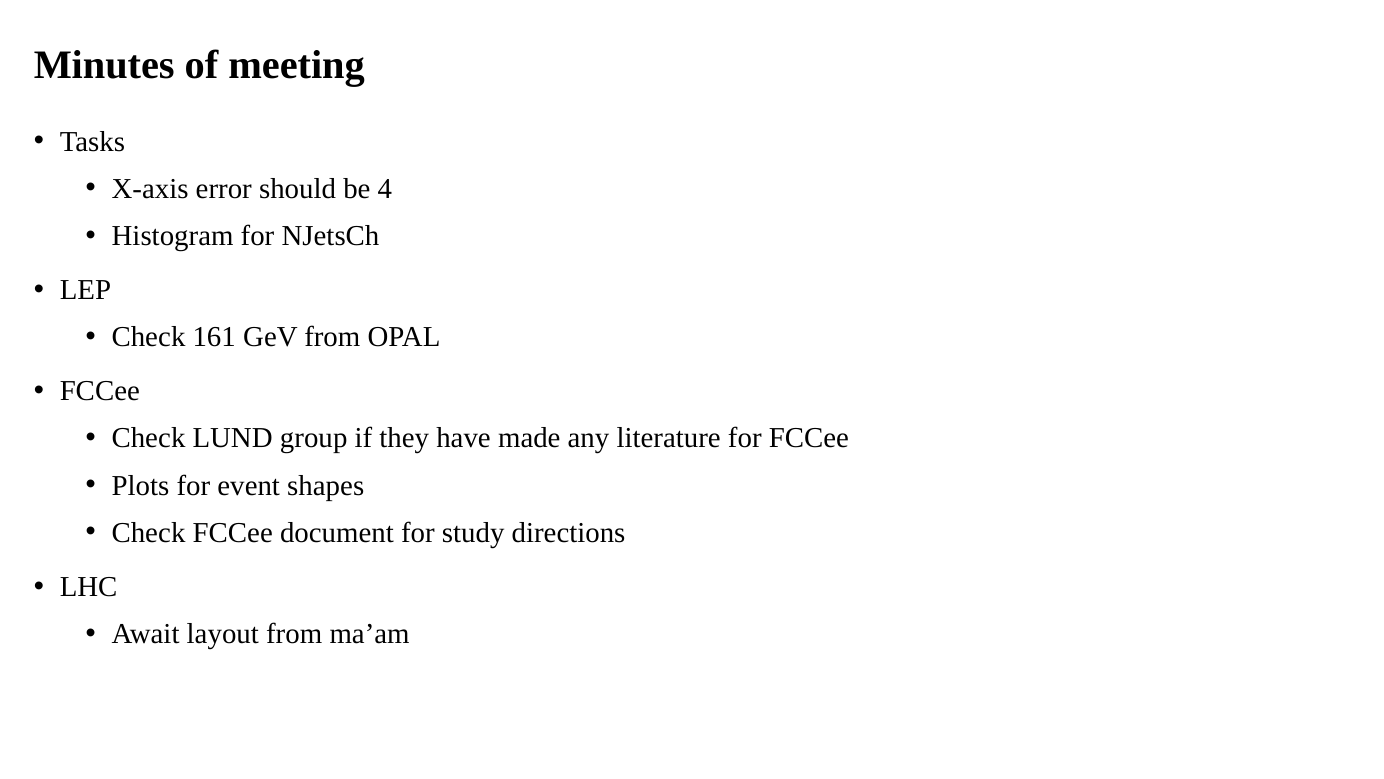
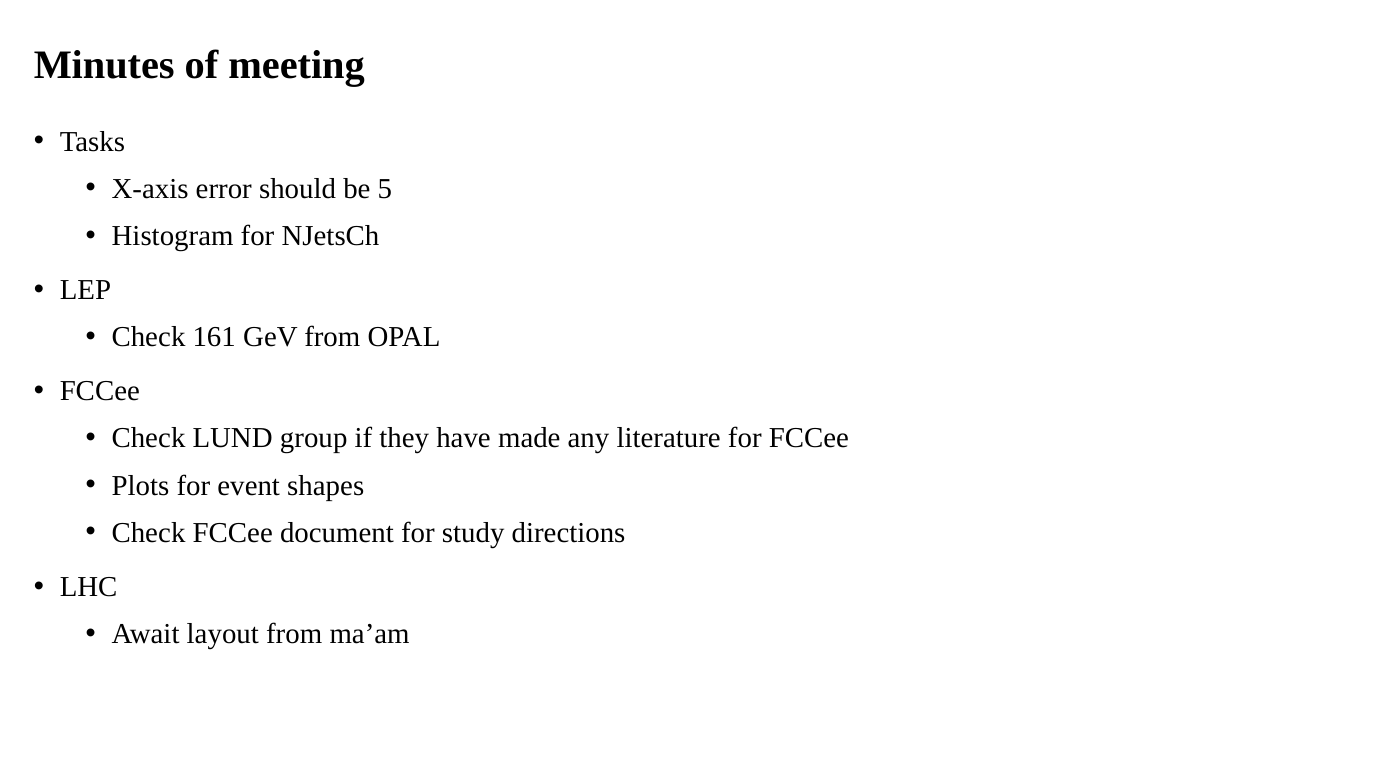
4: 4 -> 5
